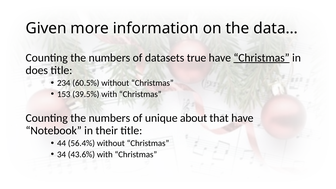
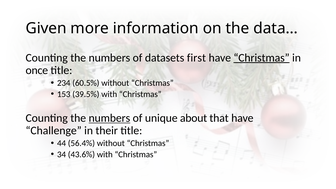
true: true -> first
does: does -> once
numbers at (109, 118) underline: none -> present
Notebook: Notebook -> Challenge
